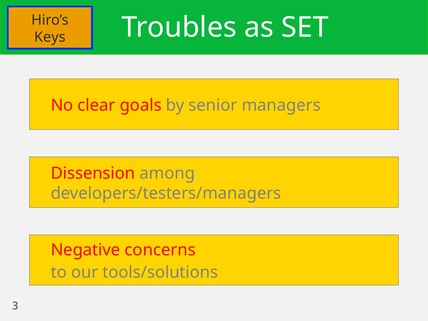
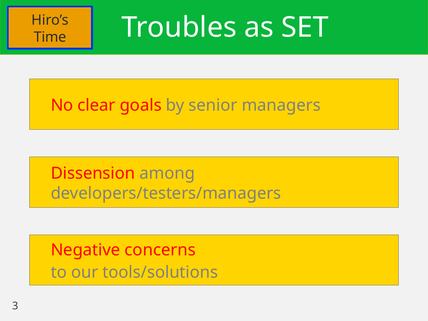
Keys: Keys -> Time
